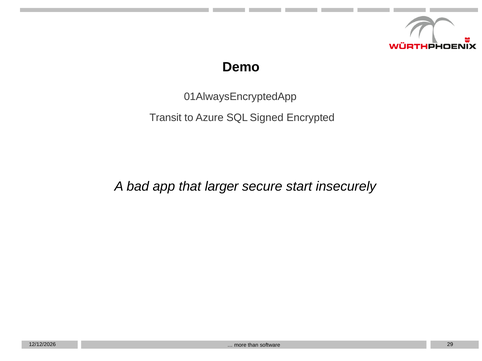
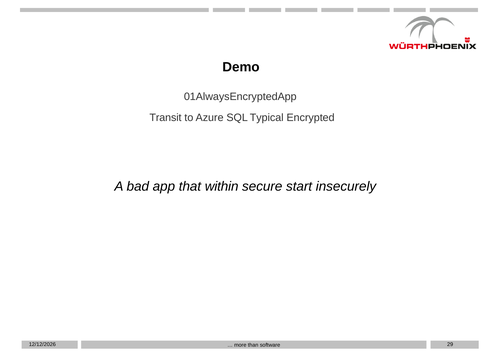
Signed: Signed -> Typical
larger: larger -> within
